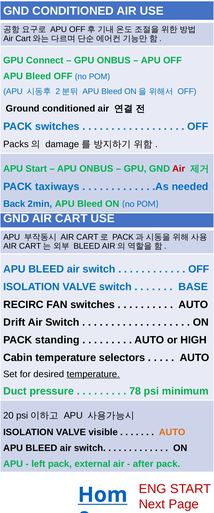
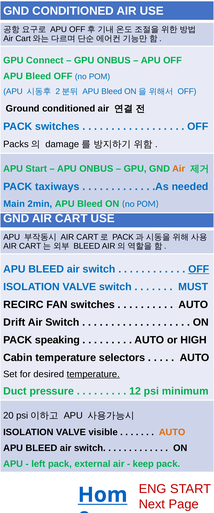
Air at (179, 168) colour: red -> orange
Back: Back -> Main
OFF at (199, 269) underline: none -> present
BASE: BASE -> MUST
standing: standing -> speaking
78: 78 -> 12
after: after -> keep
